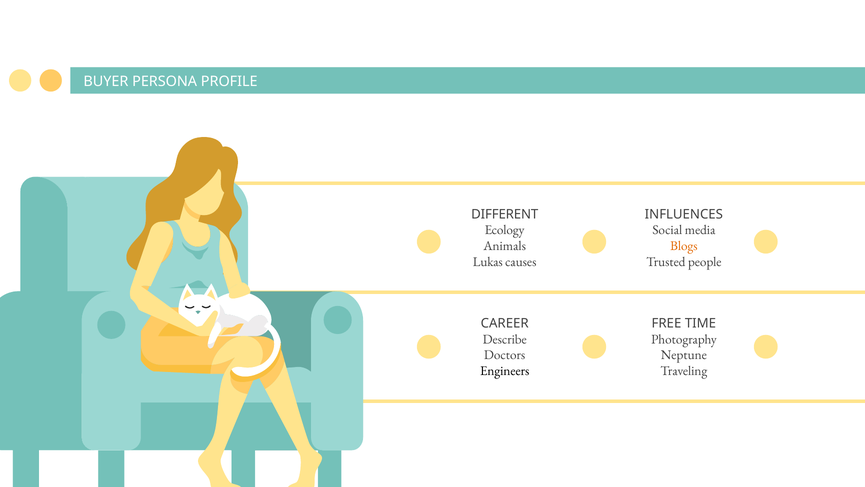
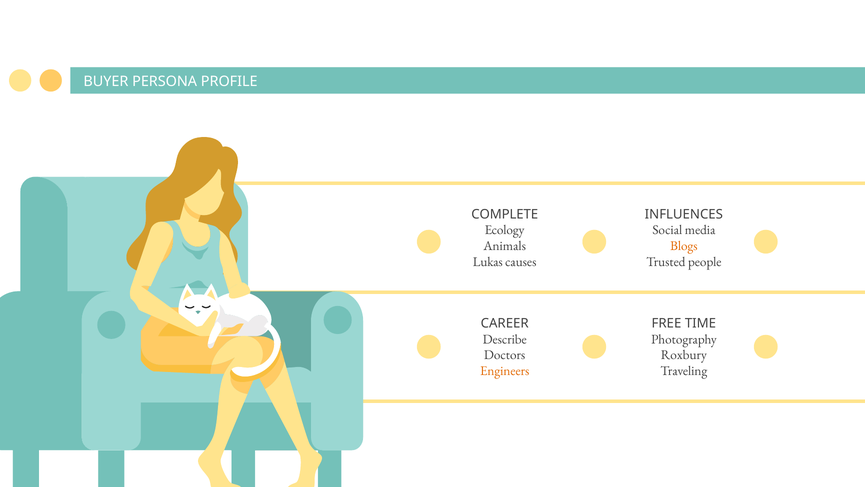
DIFFERENT: DIFFERENT -> COMPLETE
Neptune: Neptune -> Roxbury
Engineers colour: black -> orange
